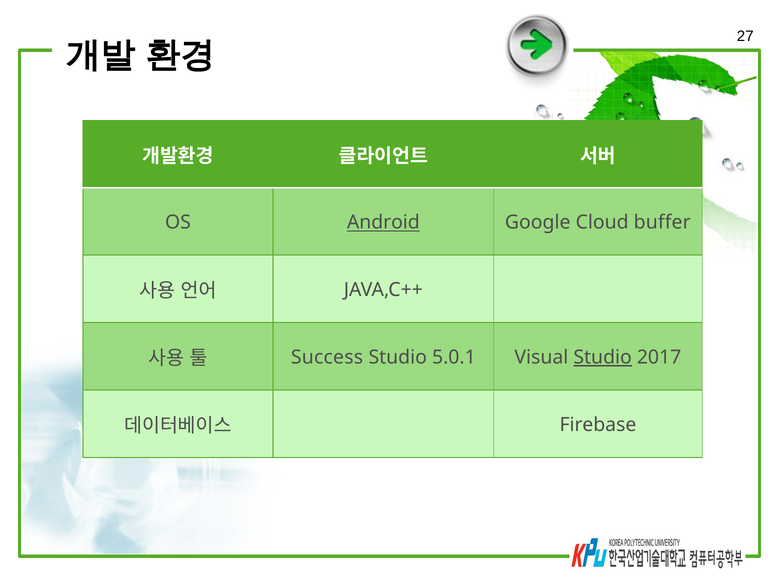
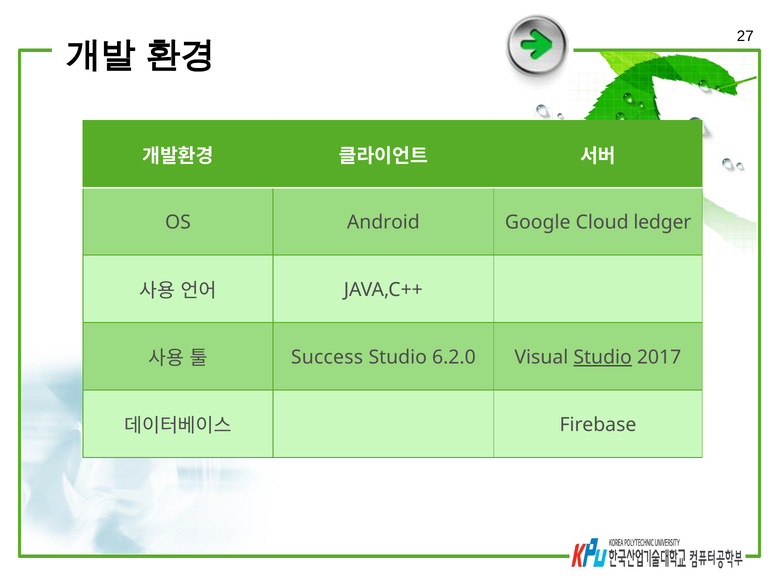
Android underline: present -> none
buffer: buffer -> ledger
5.0.1: 5.0.1 -> 6.2.0
